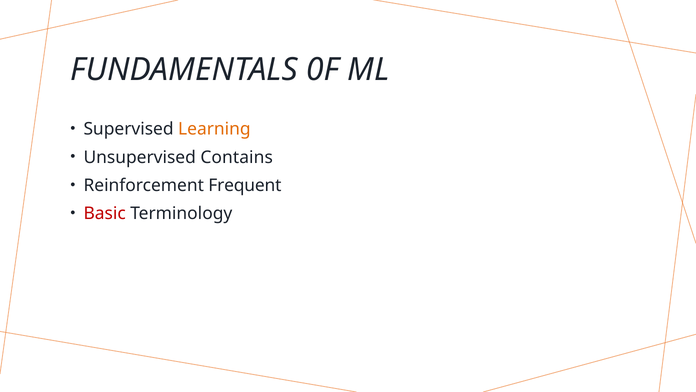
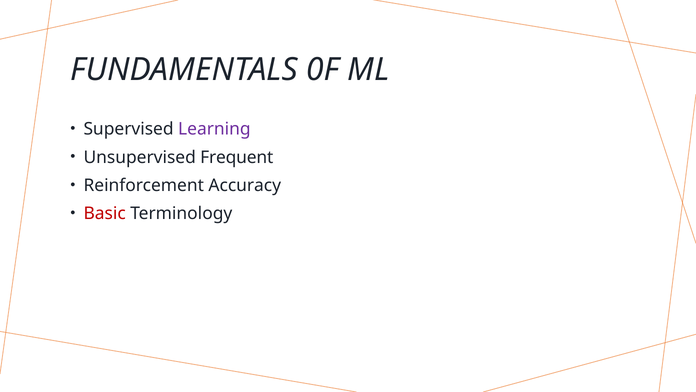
Learning colour: orange -> purple
Contains: Contains -> Frequent
Frequent: Frequent -> Accuracy
